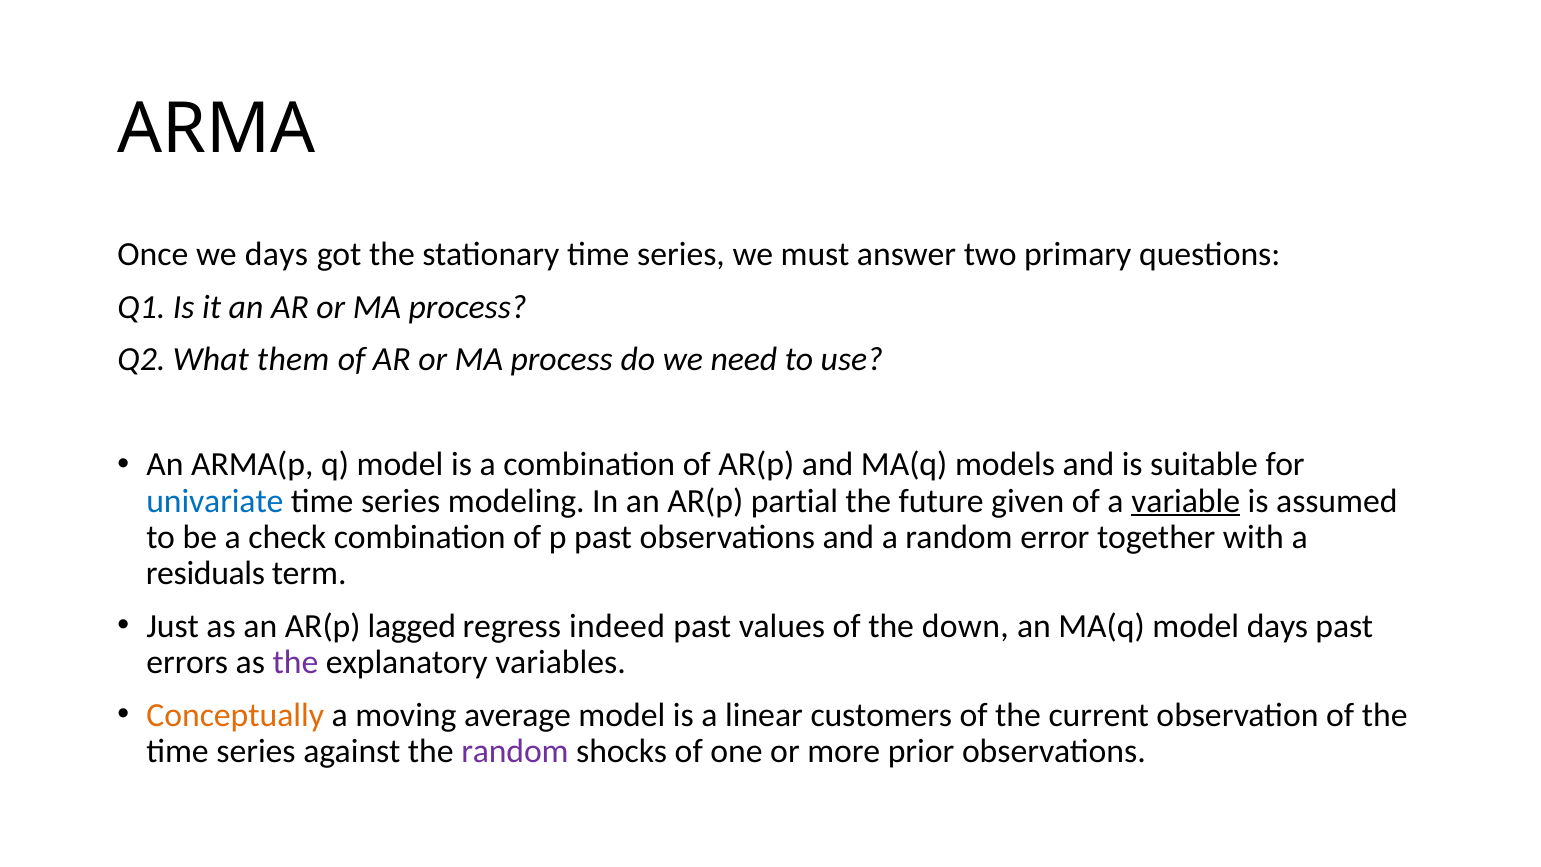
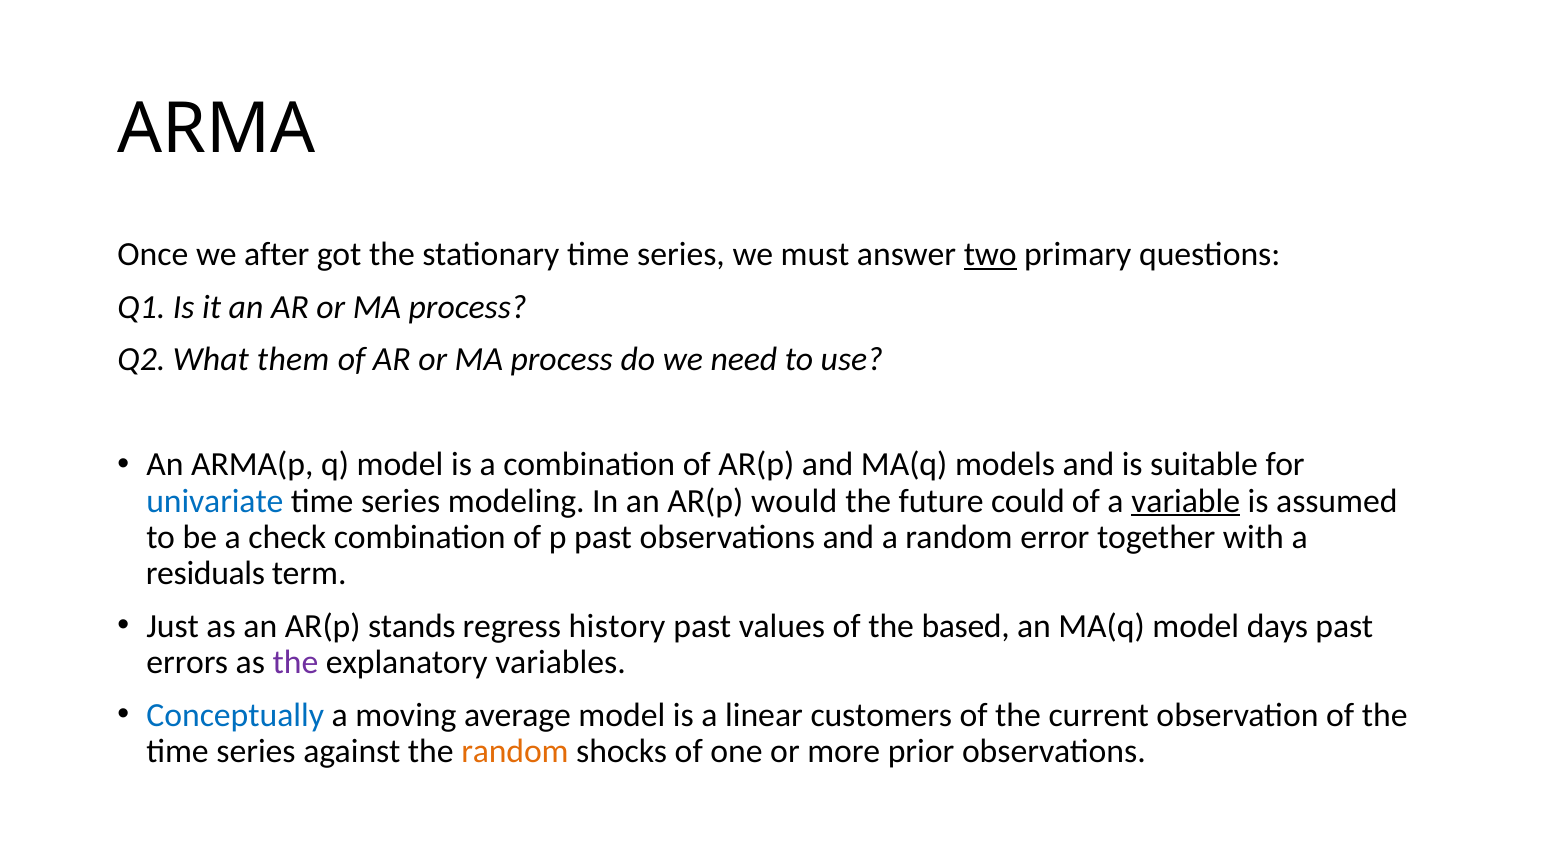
we days: days -> after
two underline: none -> present
partial: partial -> would
given: given -> could
lagged: lagged -> stands
indeed: indeed -> history
down: down -> based
Conceptually colour: orange -> blue
random at (515, 751) colour: purple -> orange
